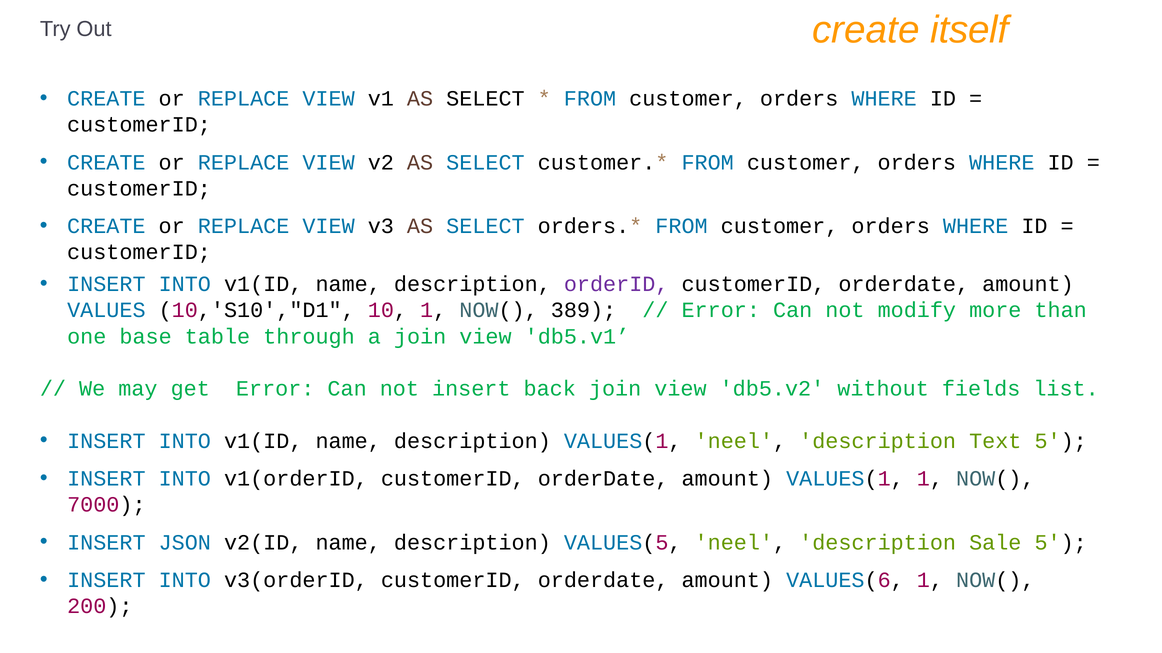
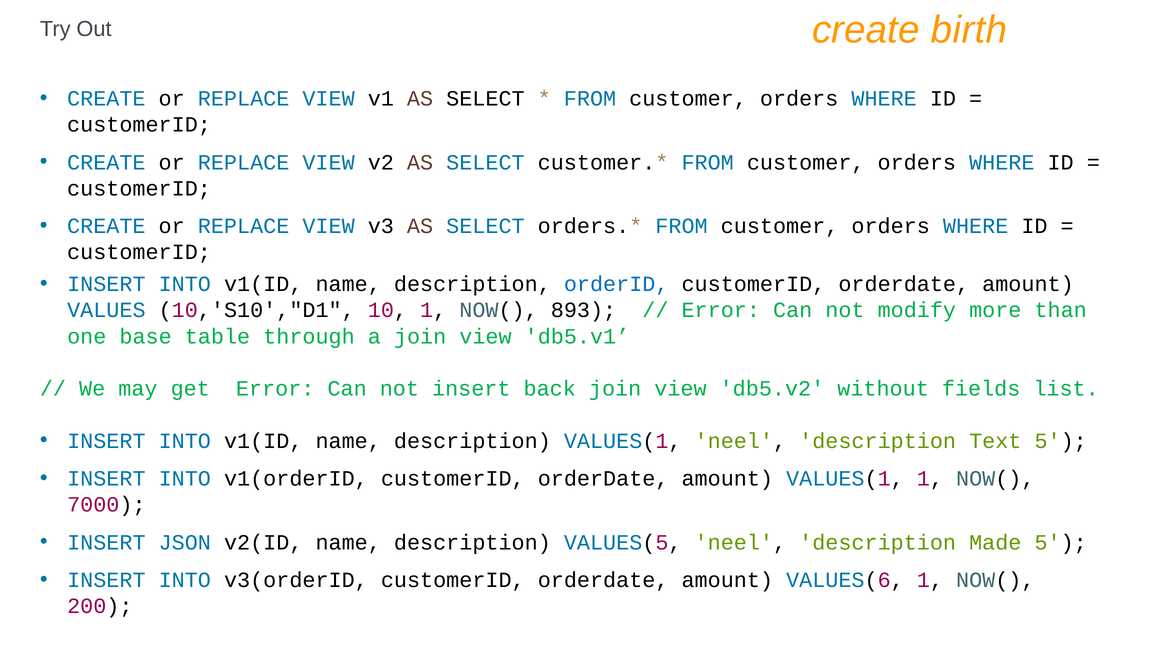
itself: itself -> birth
orderID colour: purple -> blue
389: 389 -> 893
Sale: Sale -> Made
